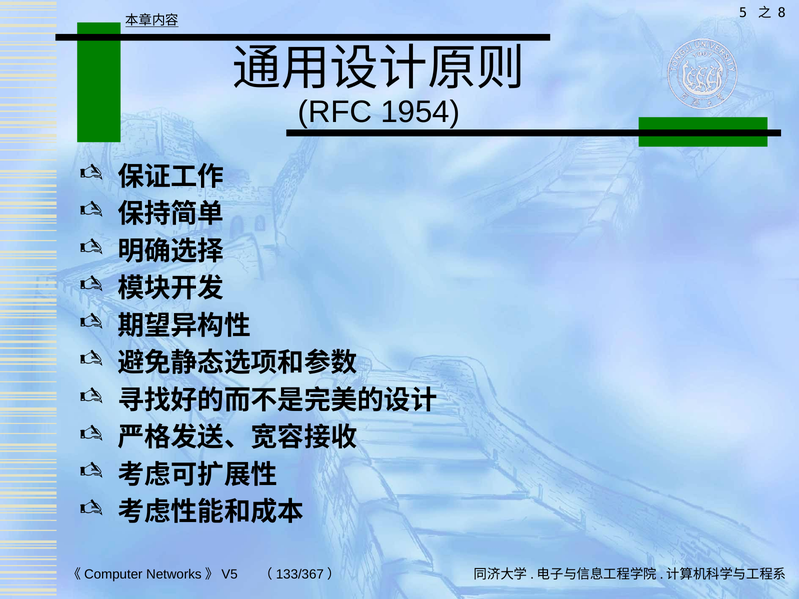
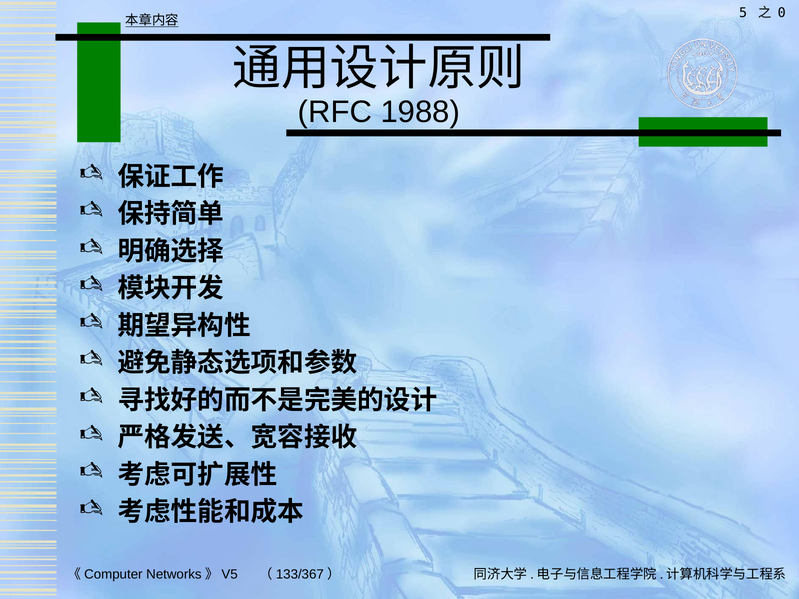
8: 8 -> 0
1954: 1954 -> 1988
